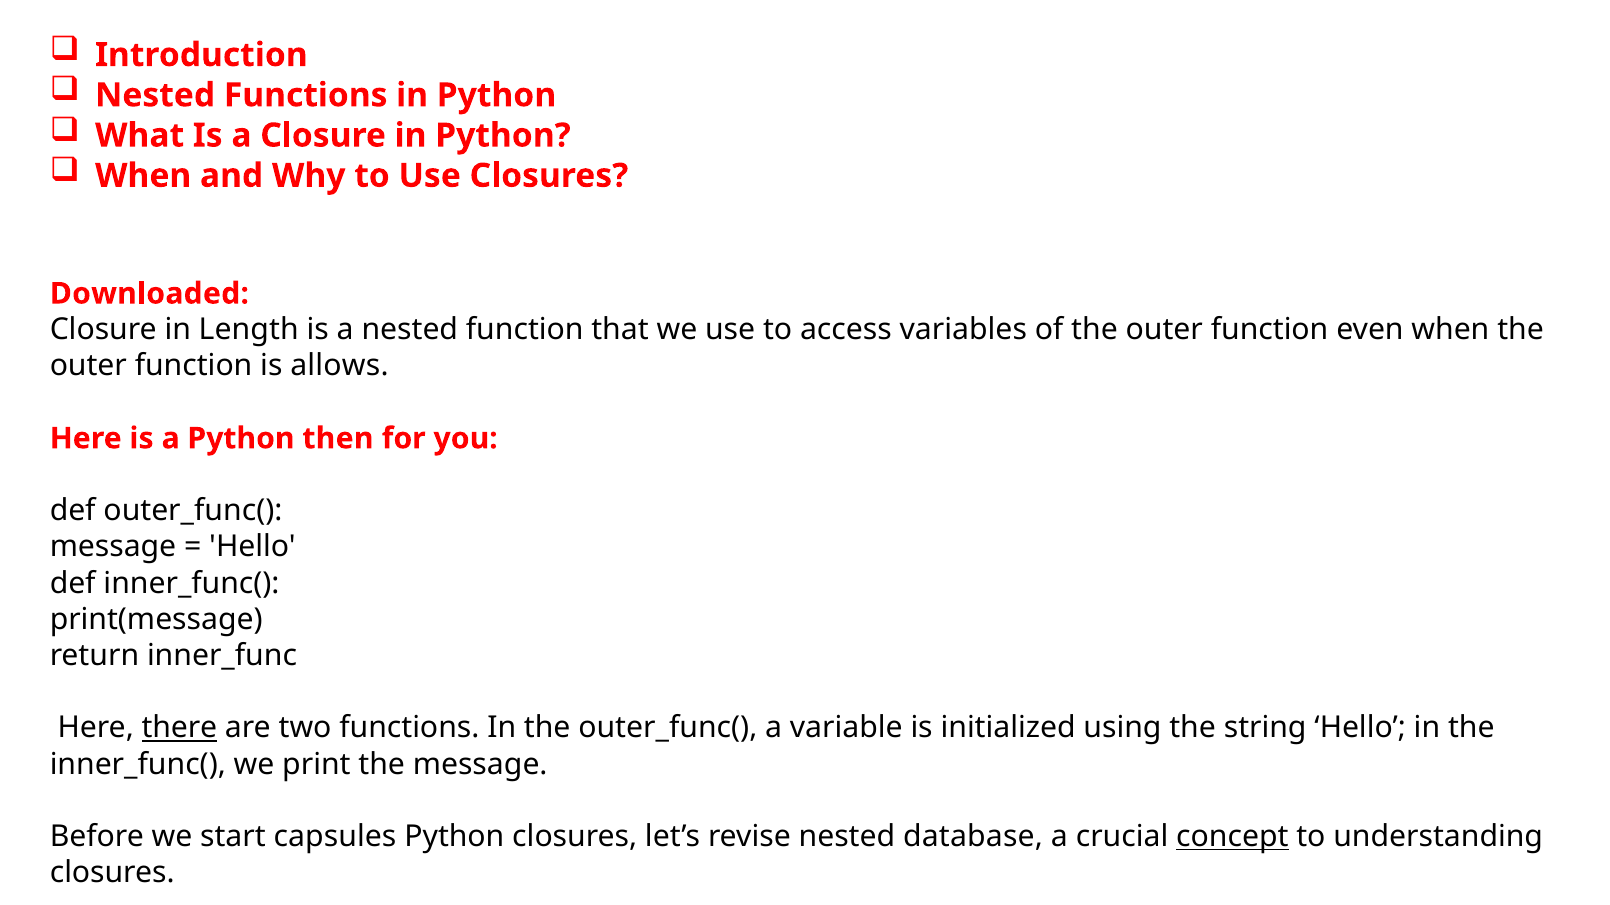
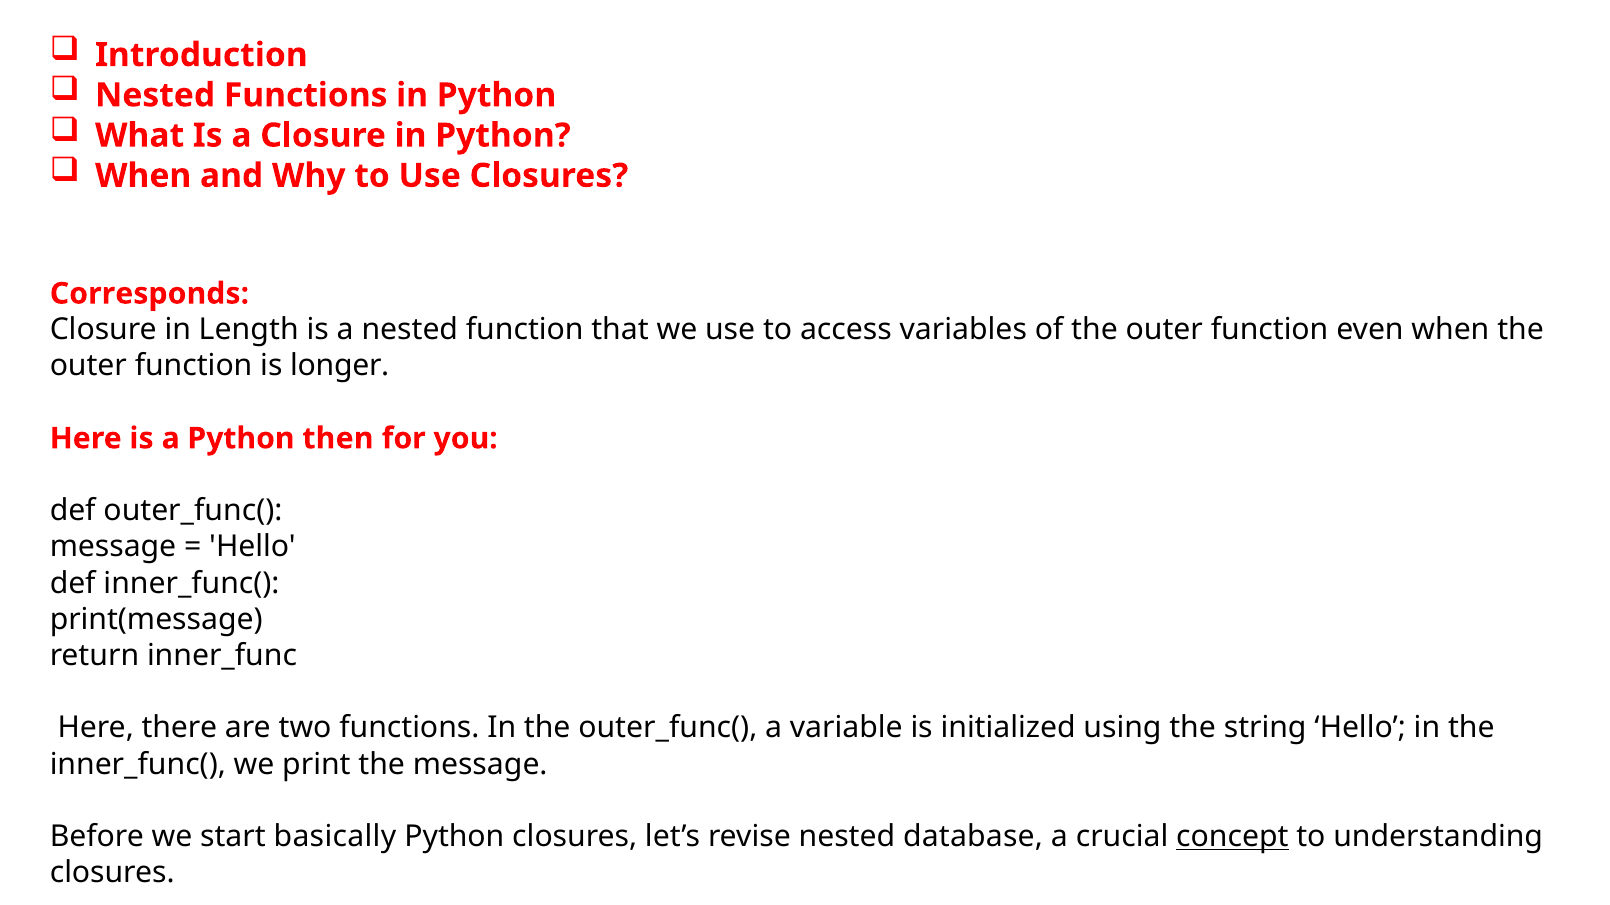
Downloaded: Downloaded -> Corresponds
allows: allows -> longer
there underline: present -> none
capsules: capsules -> basically
